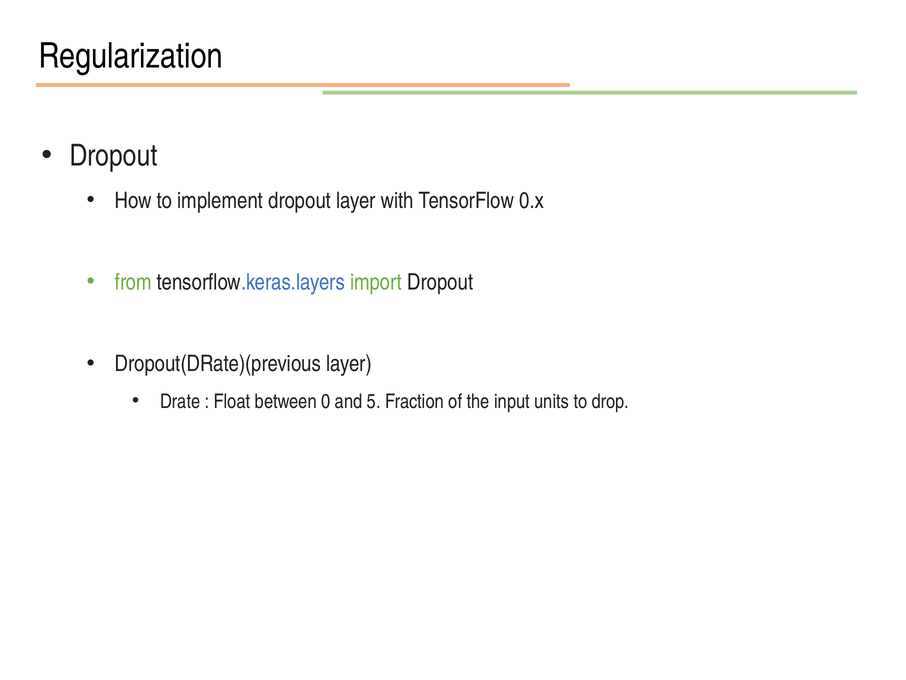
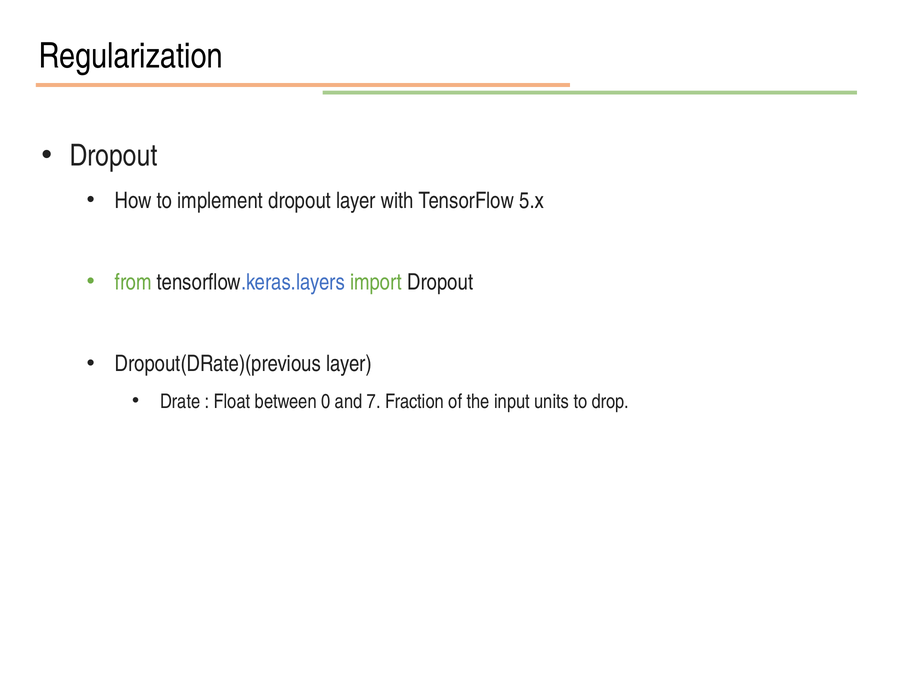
0.x: 0.x -> 5.x
5: 5 -> 7
